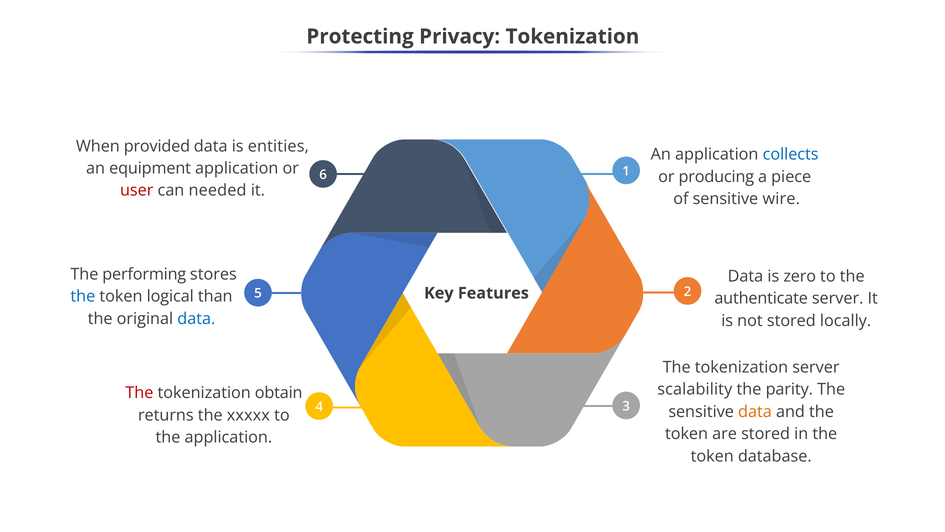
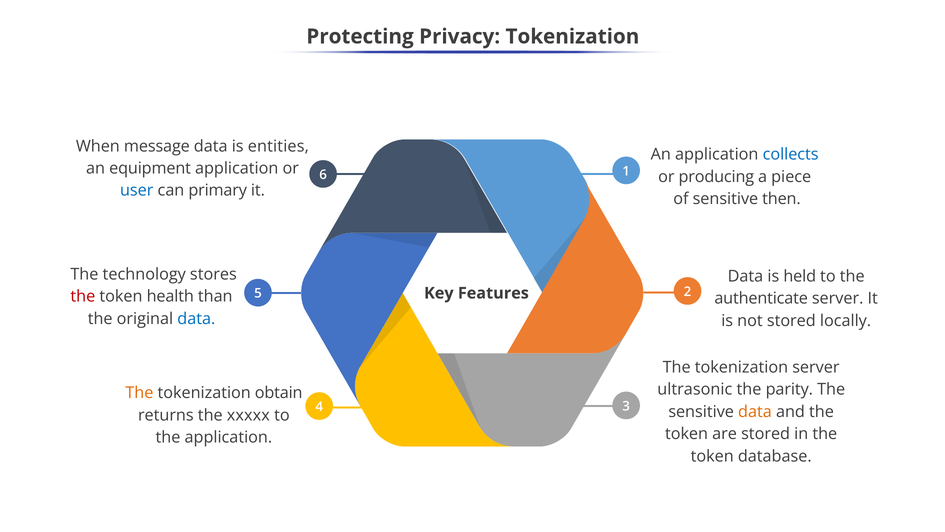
provided: provided -> message
user colour: red -> blue
needed: needed -> primary
wire: wire -> then
performing: performing -> technology
zero: zero -> held
the at (83, 296) colour: blue -> red
logical: logical -> health
scalability: scalability -> ultrasonic
The at (139, 393) colour: red -> orange
